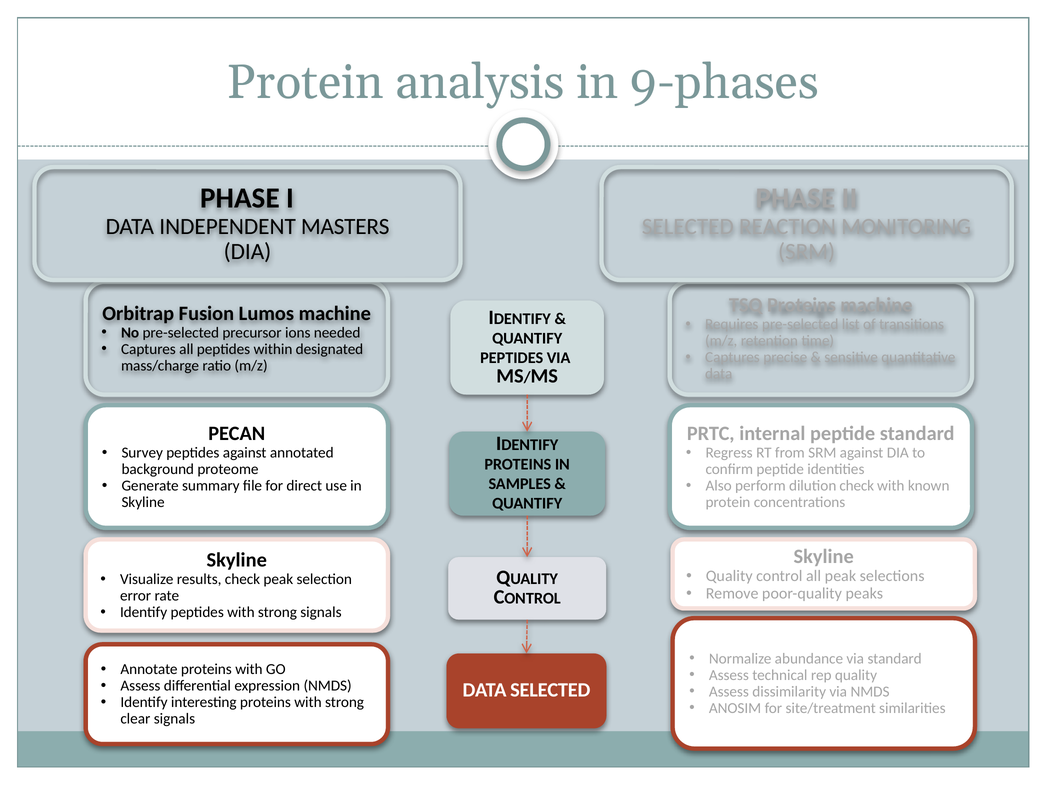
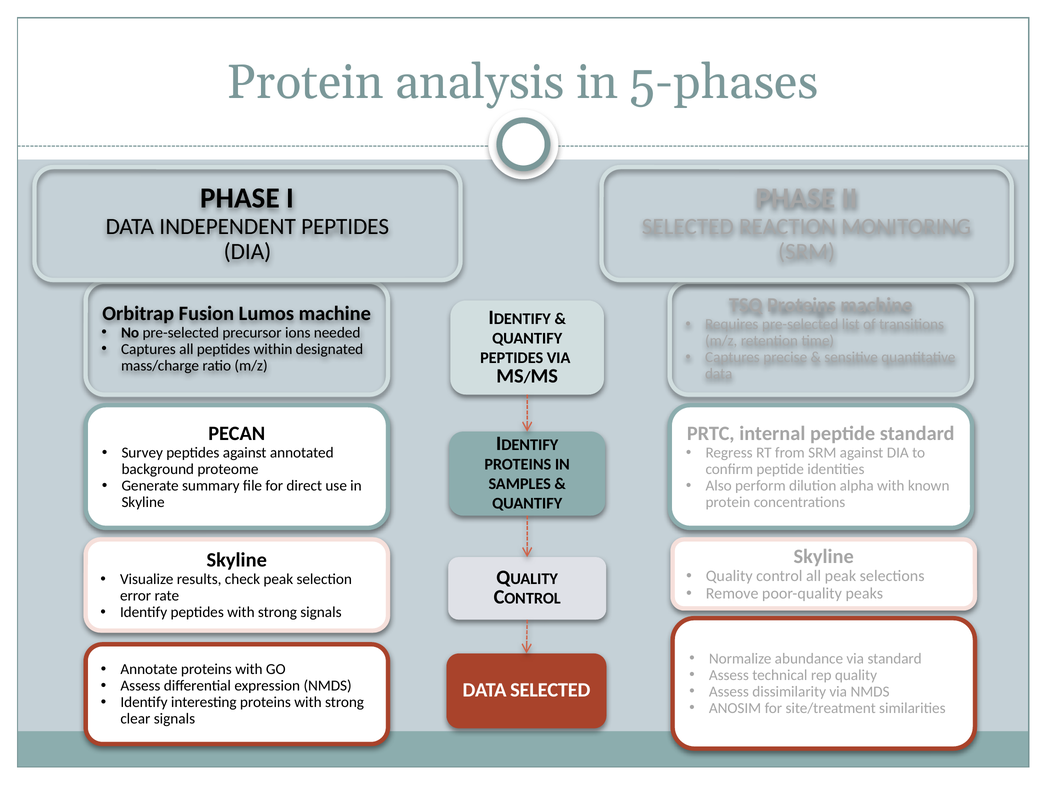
9-phases: 9-phases -> 5-phases
INDEPENDENT MASTERS: MASTERS -> PEPTIDES
dilution check: check -> alpha
